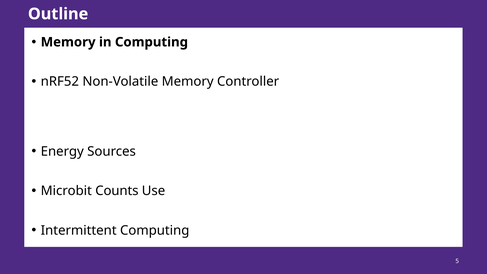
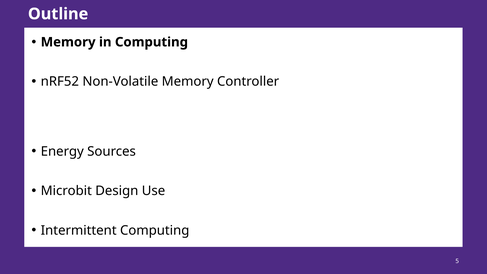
Counts: Counts -> Design
